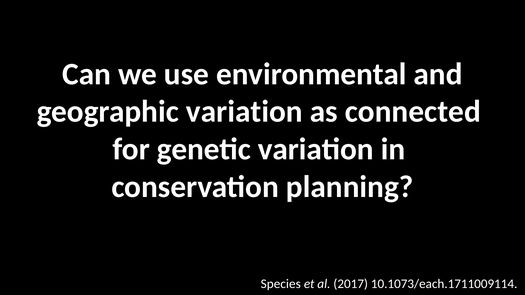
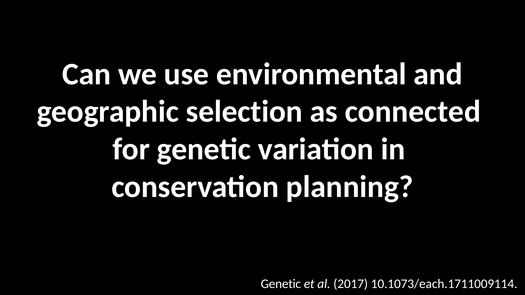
geographic variation: variation -> selection
Species at (281, 284): Species -> Genetic
